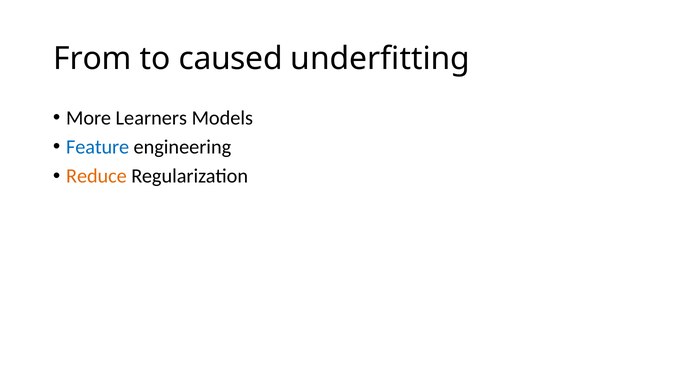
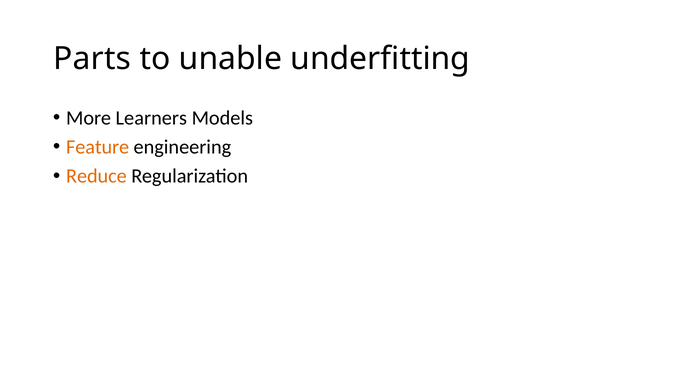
From: From -> Parts
caused: caused -> unable
Feature colour: blue -> orange
